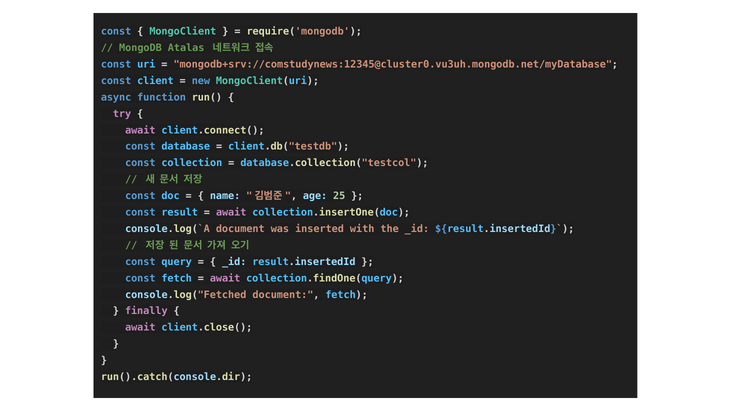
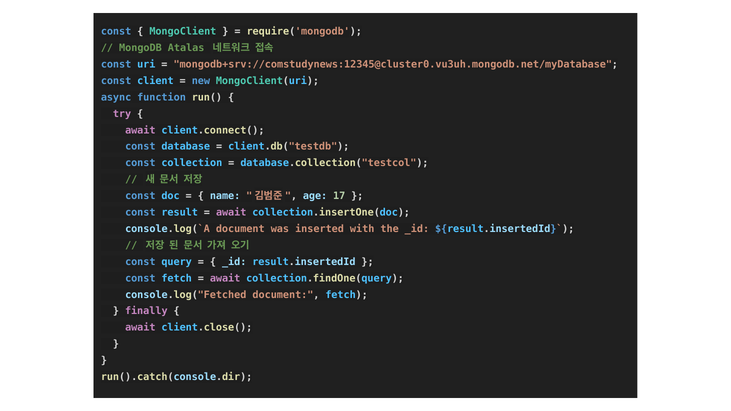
25: 25 -> 17
